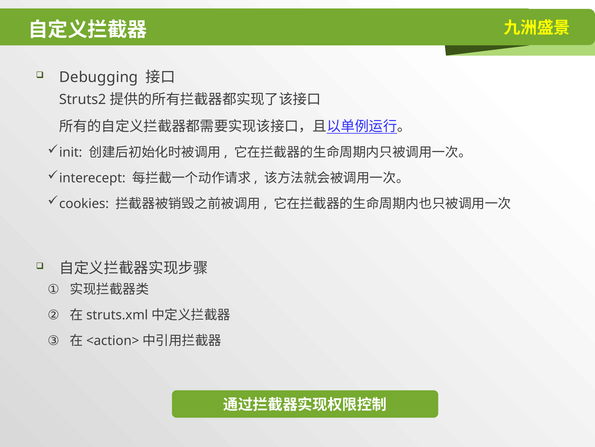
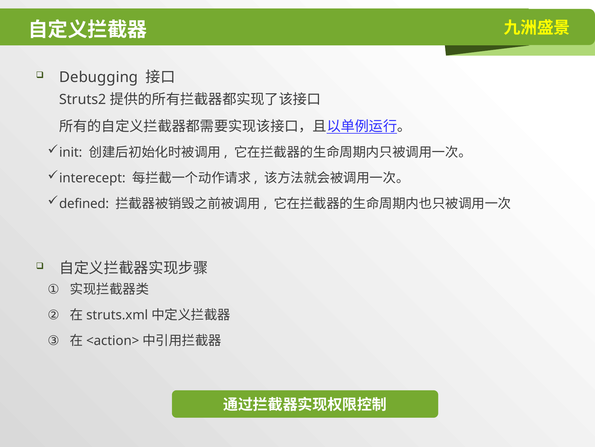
cookies: cookies -> defined
